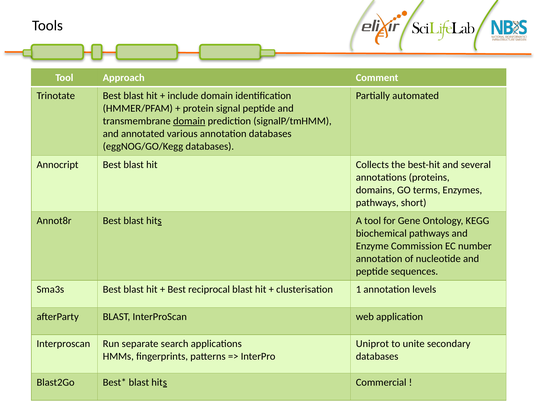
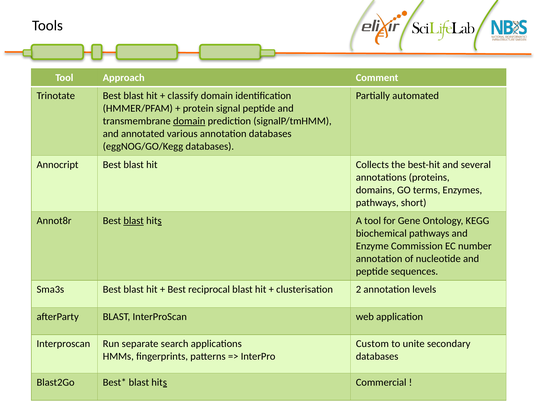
include: include -> classify
blast at (134, 221) underline: none -> present
1: 1 -> 2
Uniprot: Uniprot -> Custom
